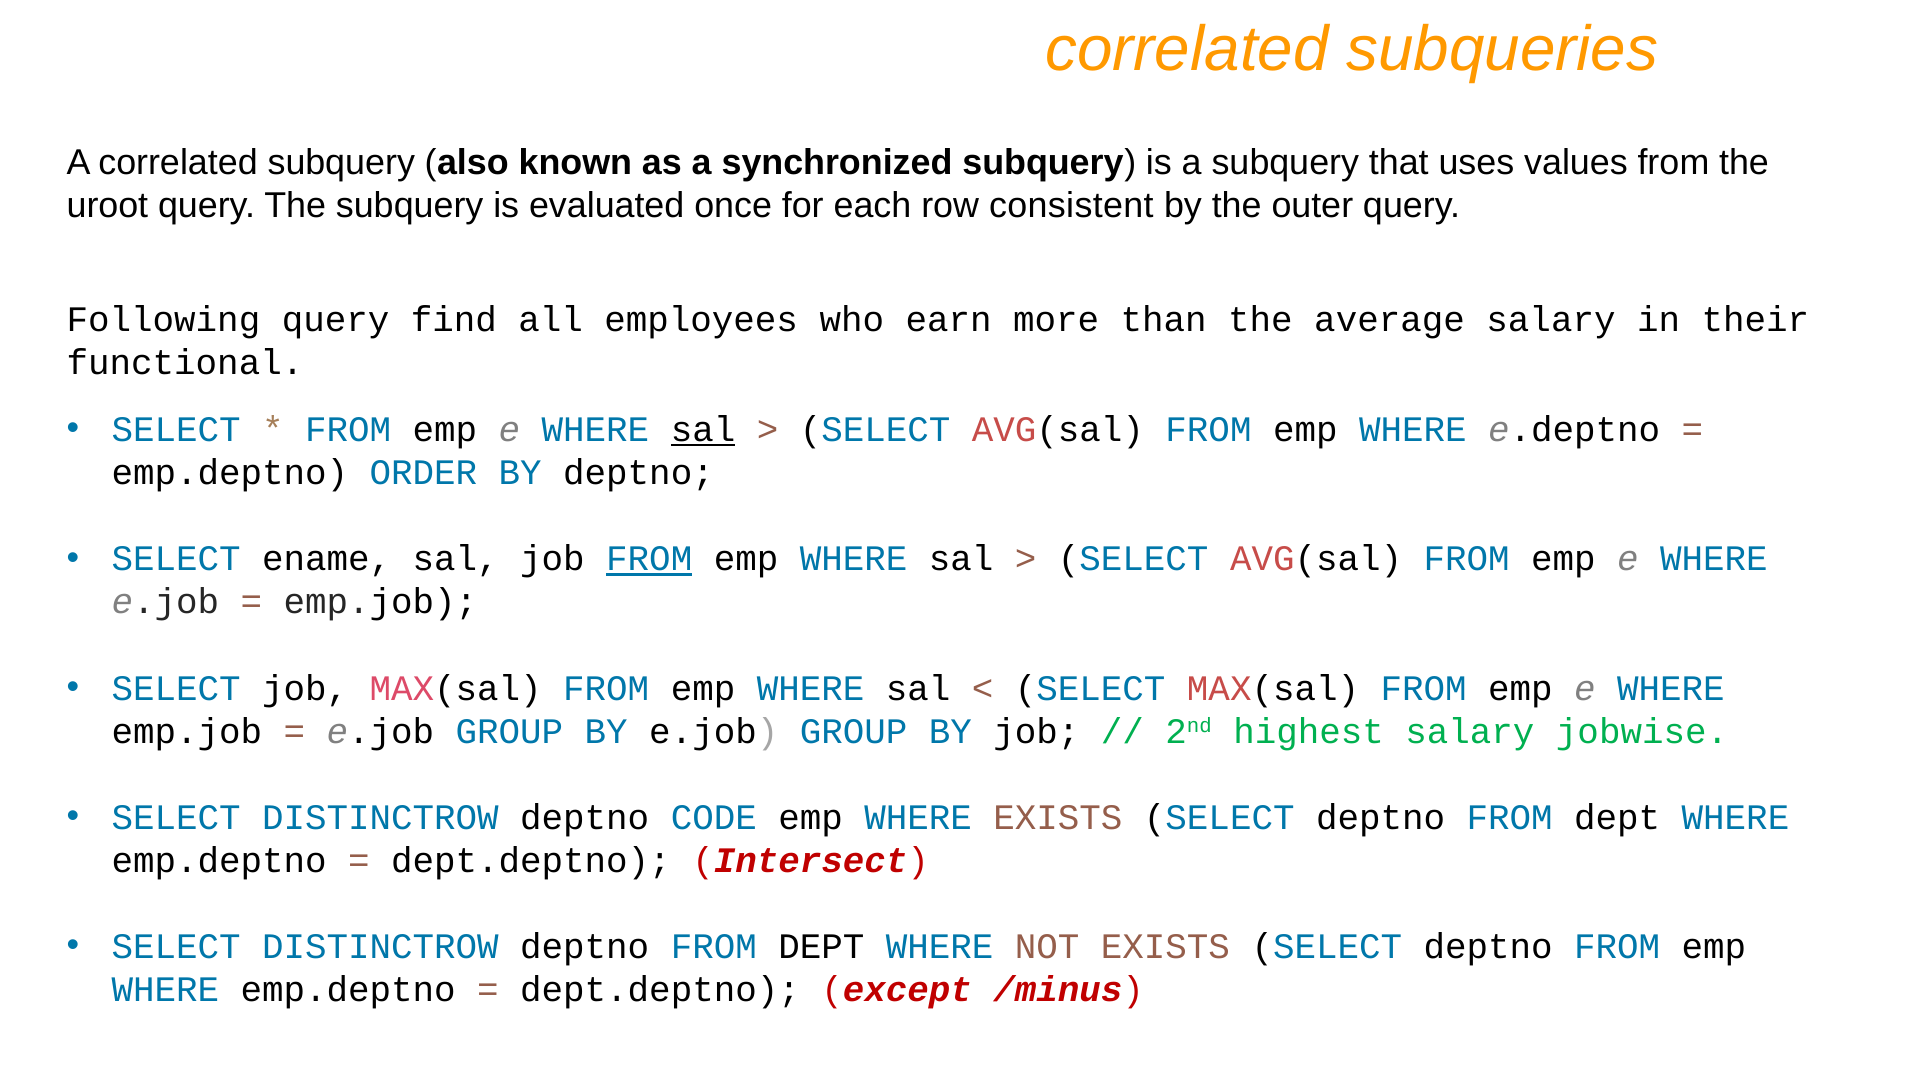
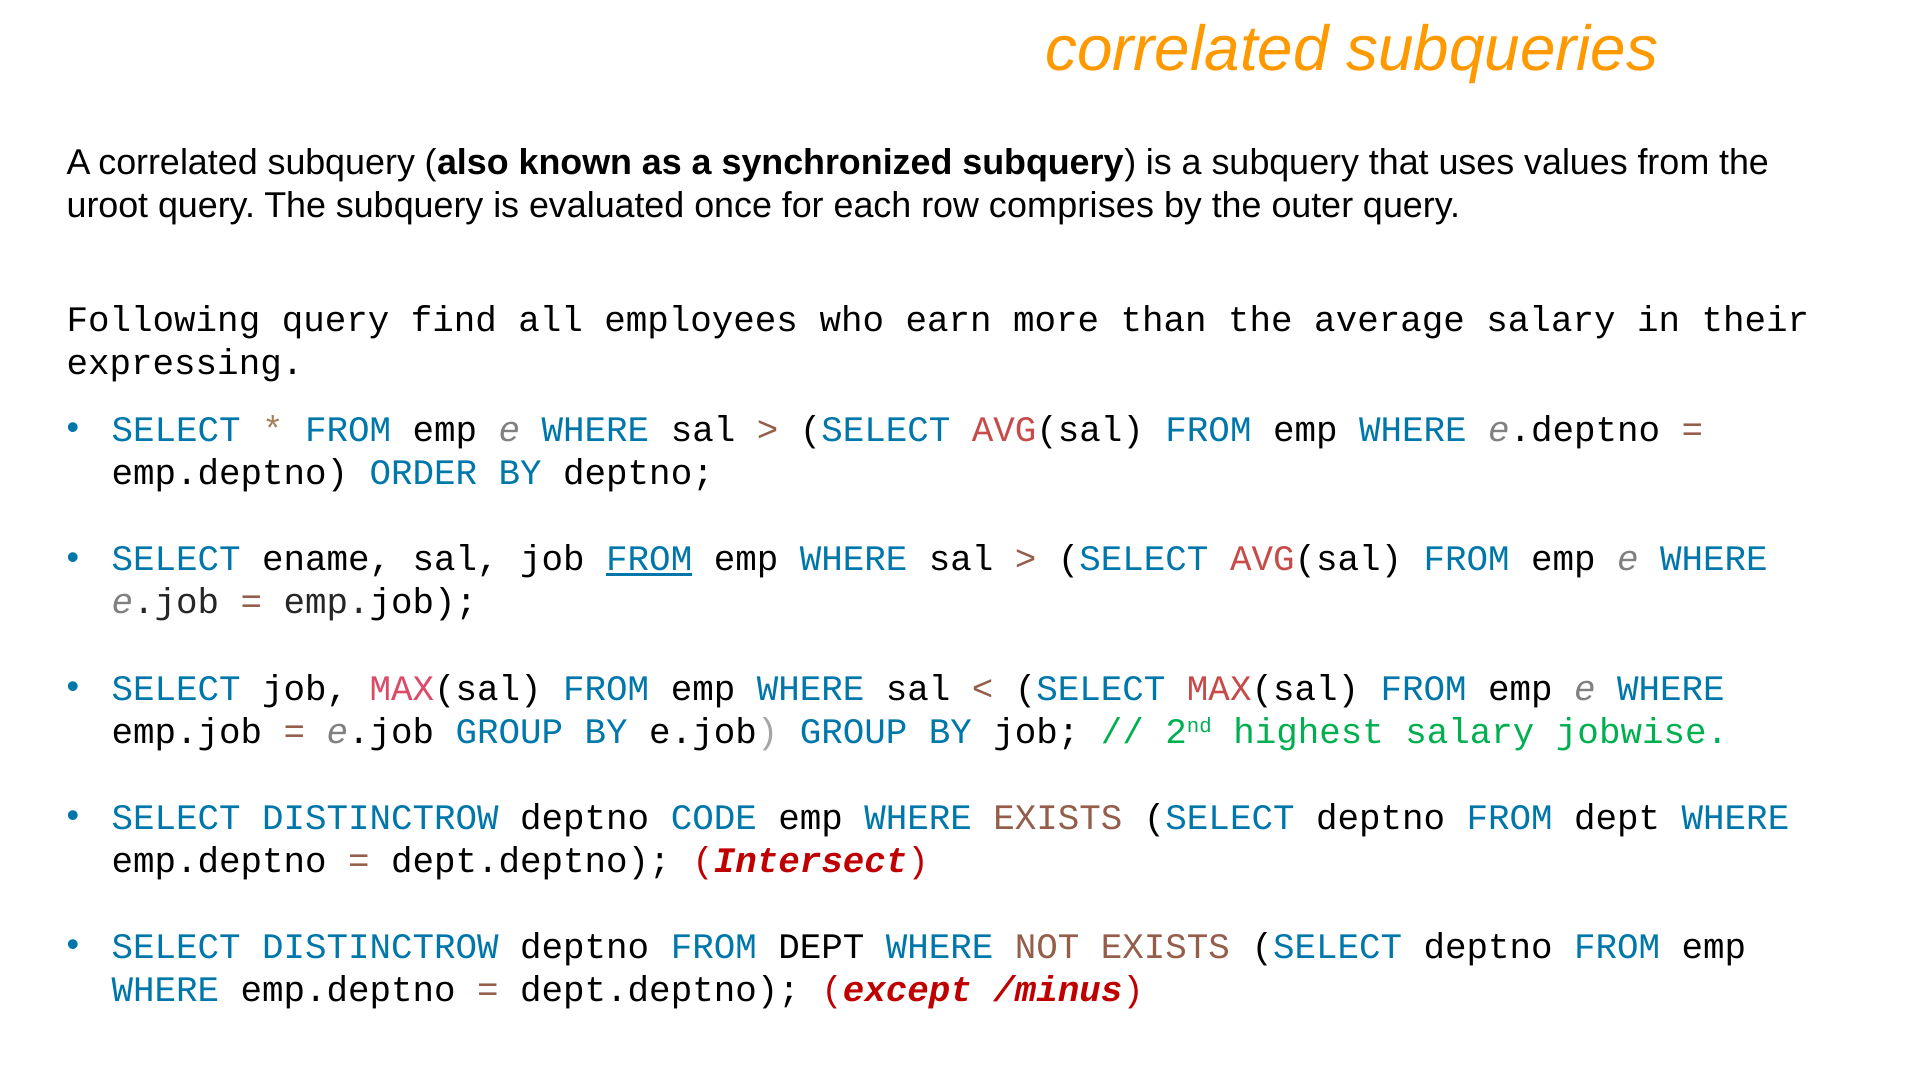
consistent: consistent -> comprises
functional: functional -> expressing
sal at (703, 430) underline: present -> none
